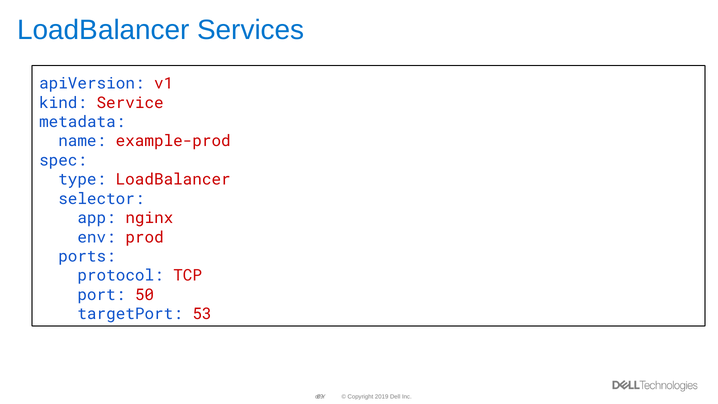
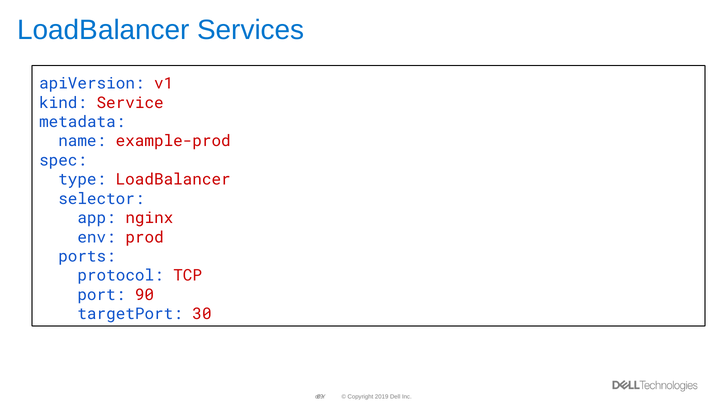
50: 50 -> 90
53: 53 -> 30
